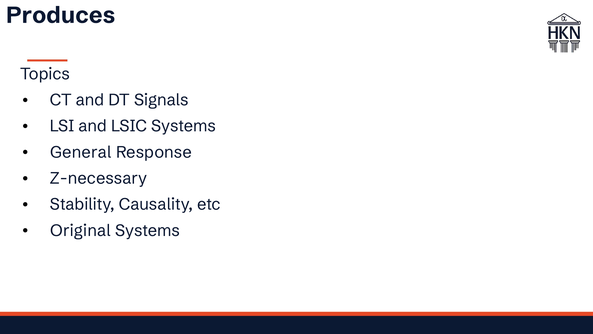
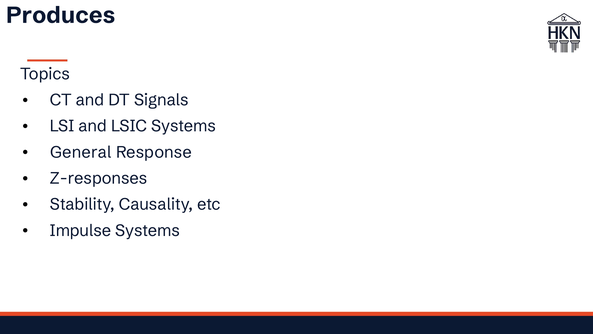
Z-necessary: Z-necessary -> Z-responses
Original: Original -> Impulse
